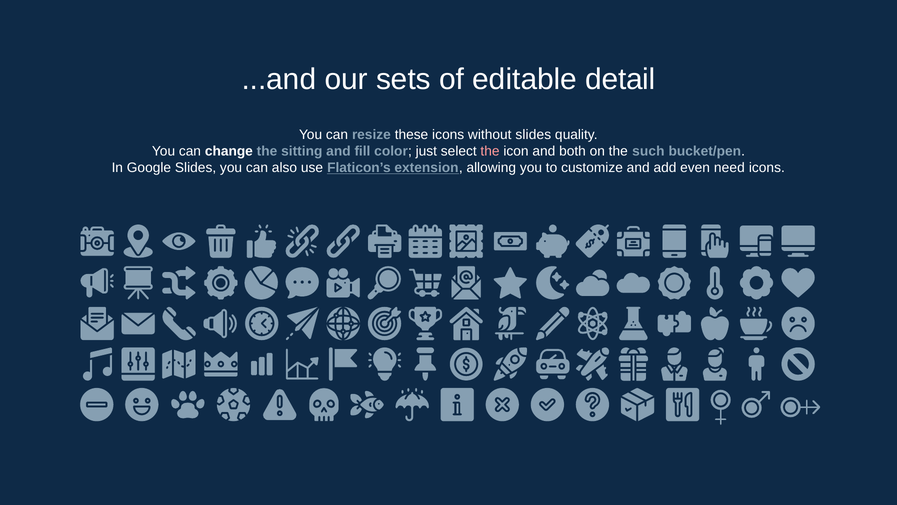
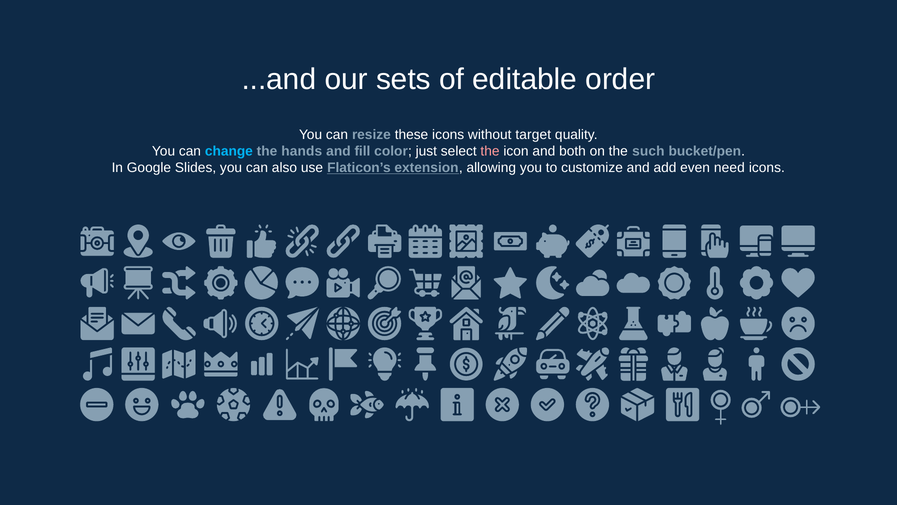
detail: detail -> order
without slides: slides -> target
change colour: white -> light blue
sitting: sitting -> hands
